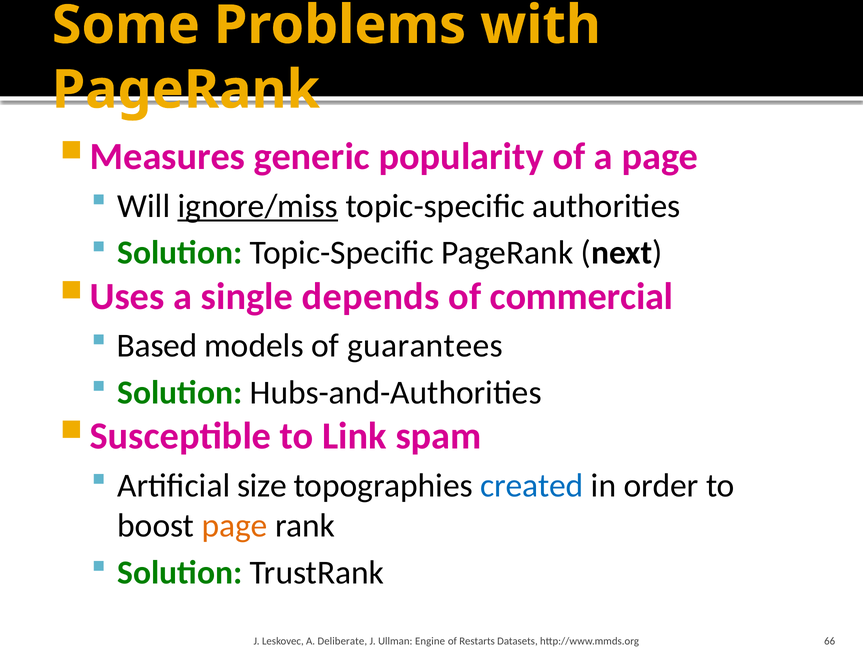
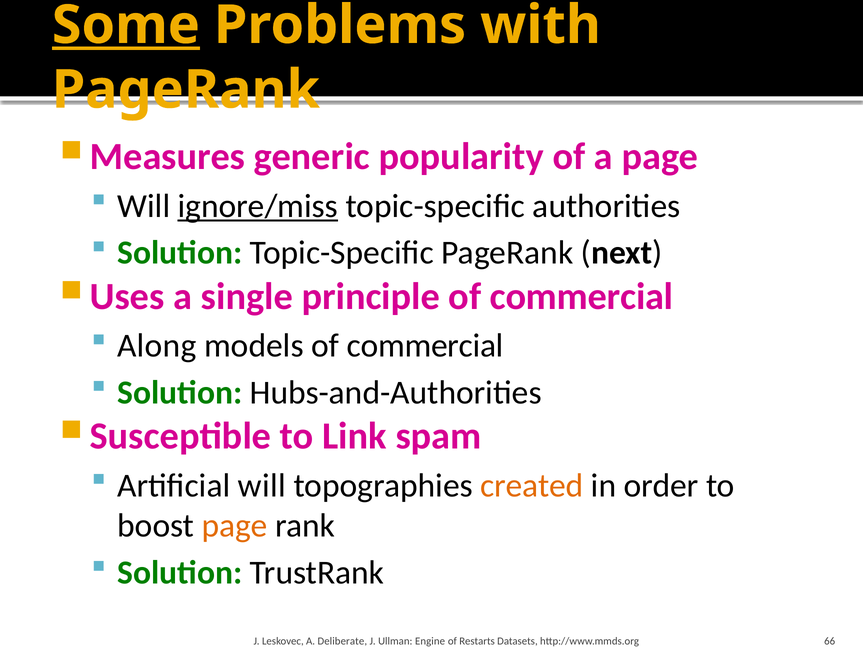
Some underline: none -> present
depends: depends -> principle
Based: Based -> Along
models of guarantees: guarantees -> commercial
Artificial size: size -> will
created colour: blue -> orange
